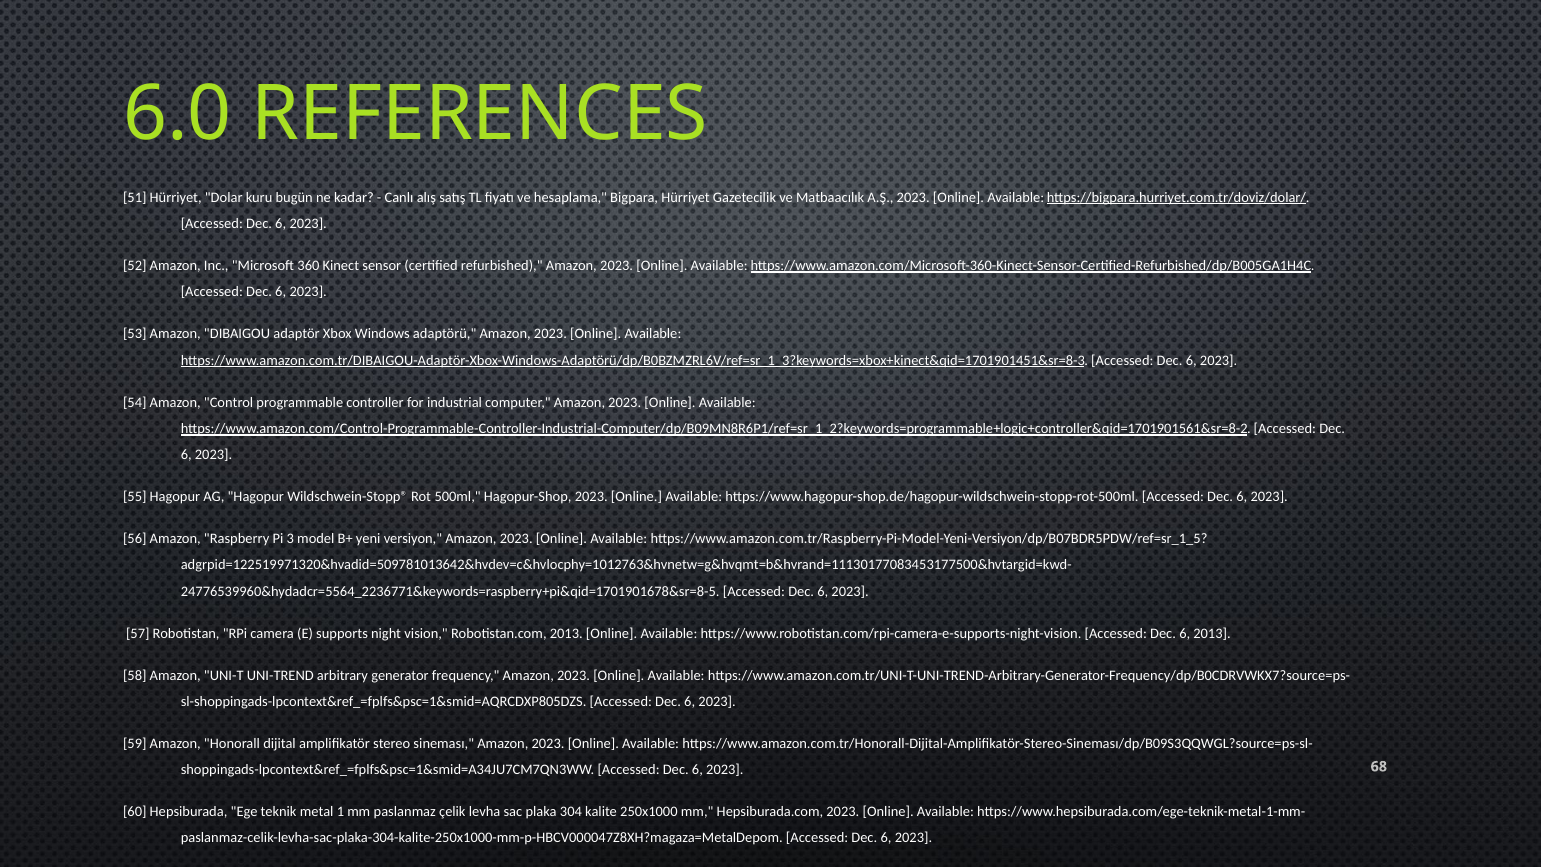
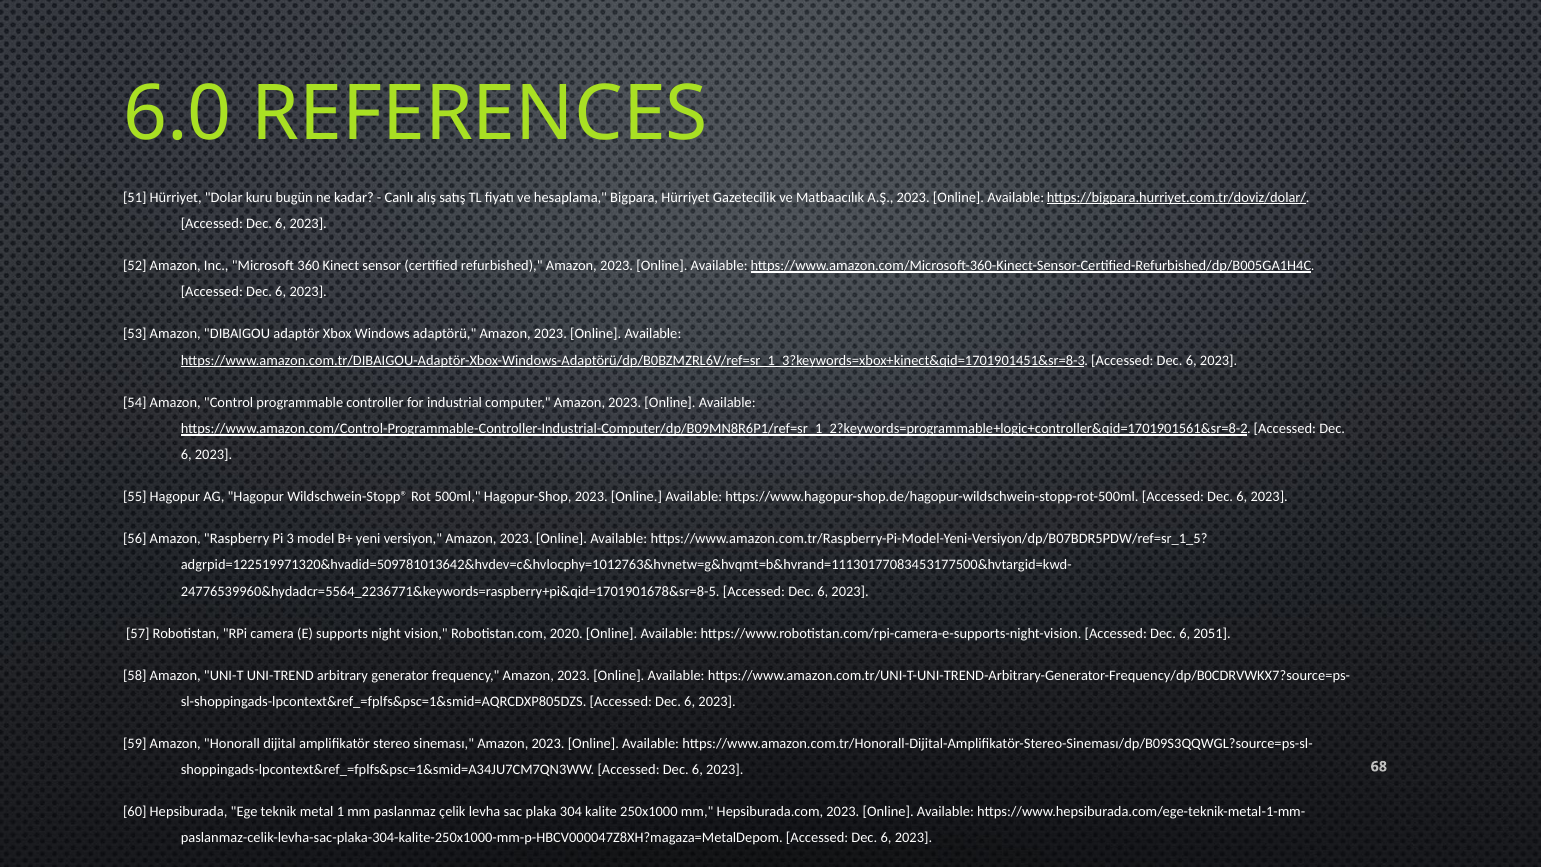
Robotistan.com 2013: 2013 -> 2020
6 2013: 2013 -> 2051
